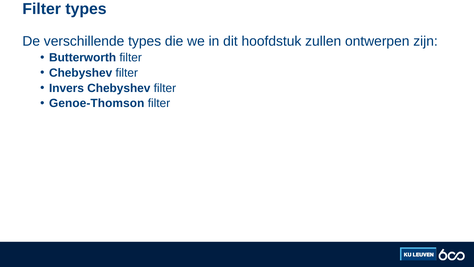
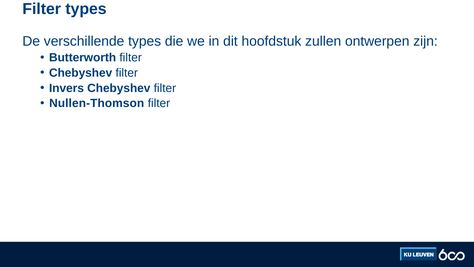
Genoe-Thomson: Genoe-Thomson -> Nullen-Thomson
